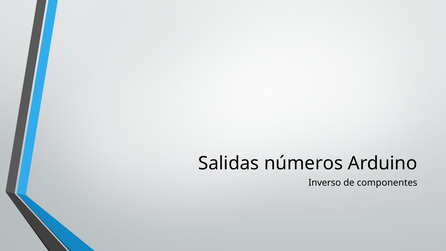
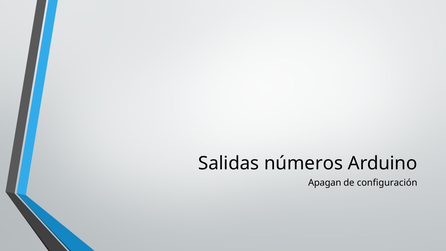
Inverso: Inverso -> Apagan
componentes: componentes -> configuración
